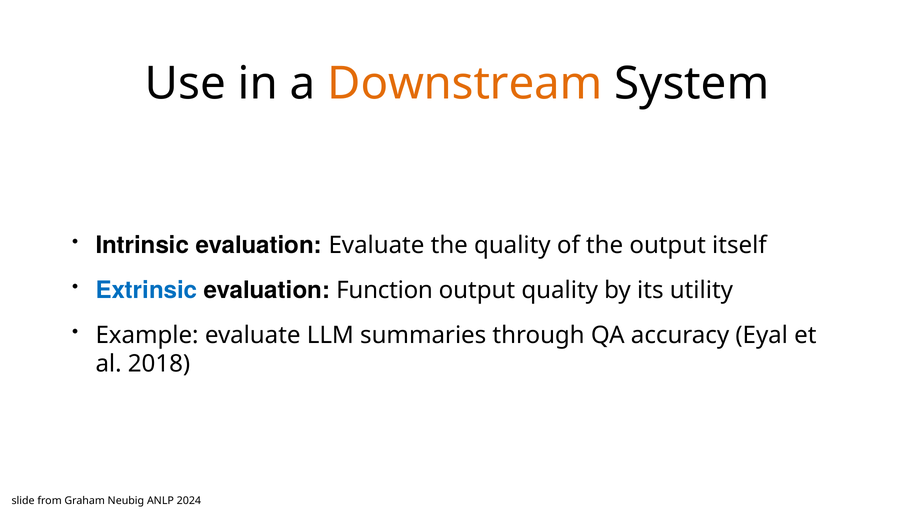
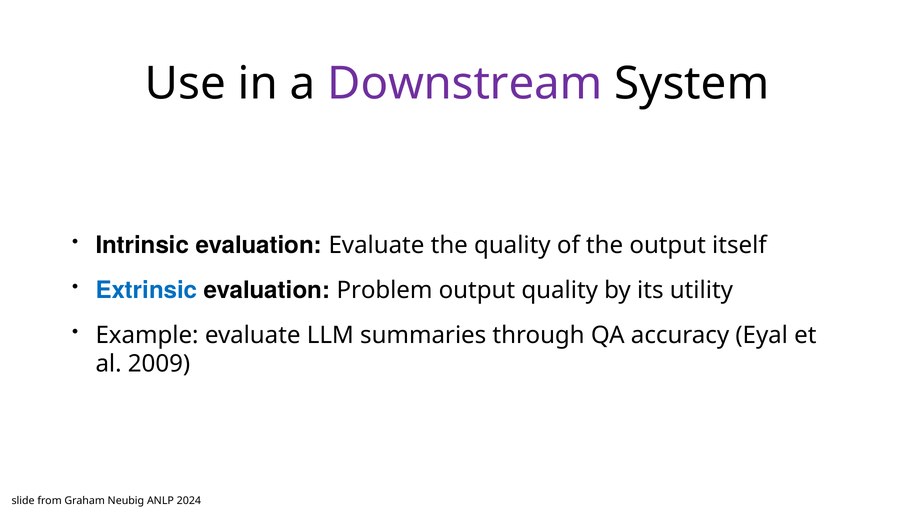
Downstream colour: orange -> purple
Function: Function -> Problem
2018: 2018 -> 2009
